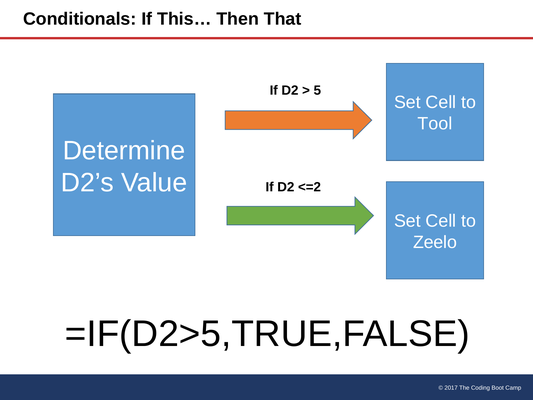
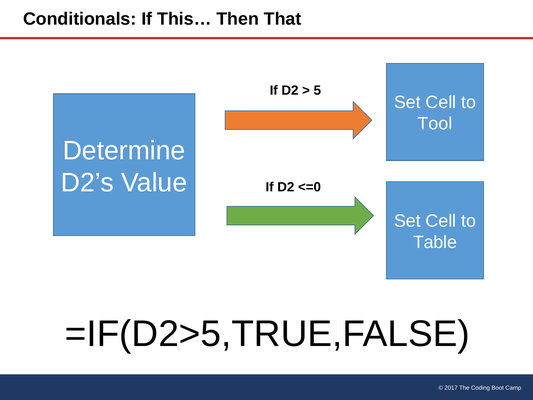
<=2: <=2 -> <=0
Zeelo: Zeelo -> Table
